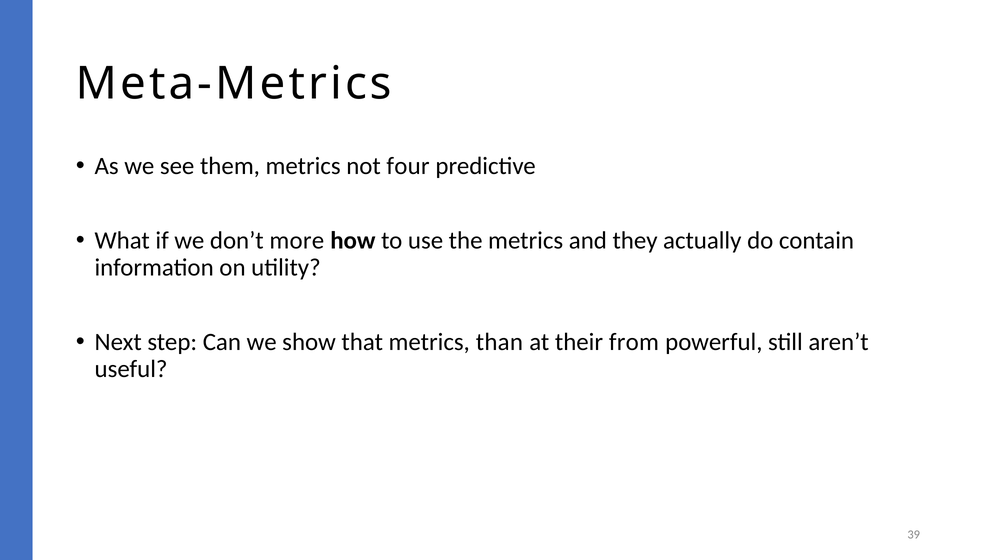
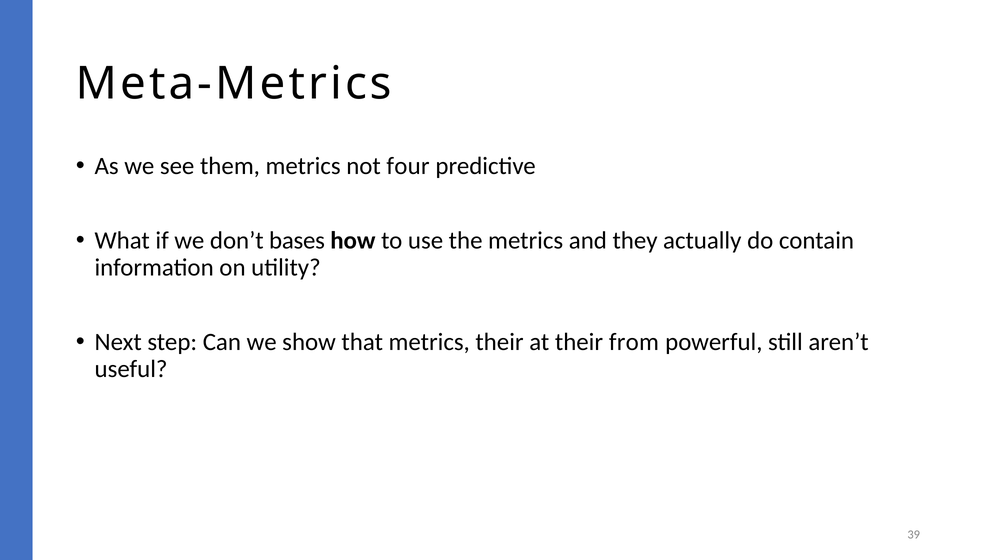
more: more -> bases
metrics than: than -> their
